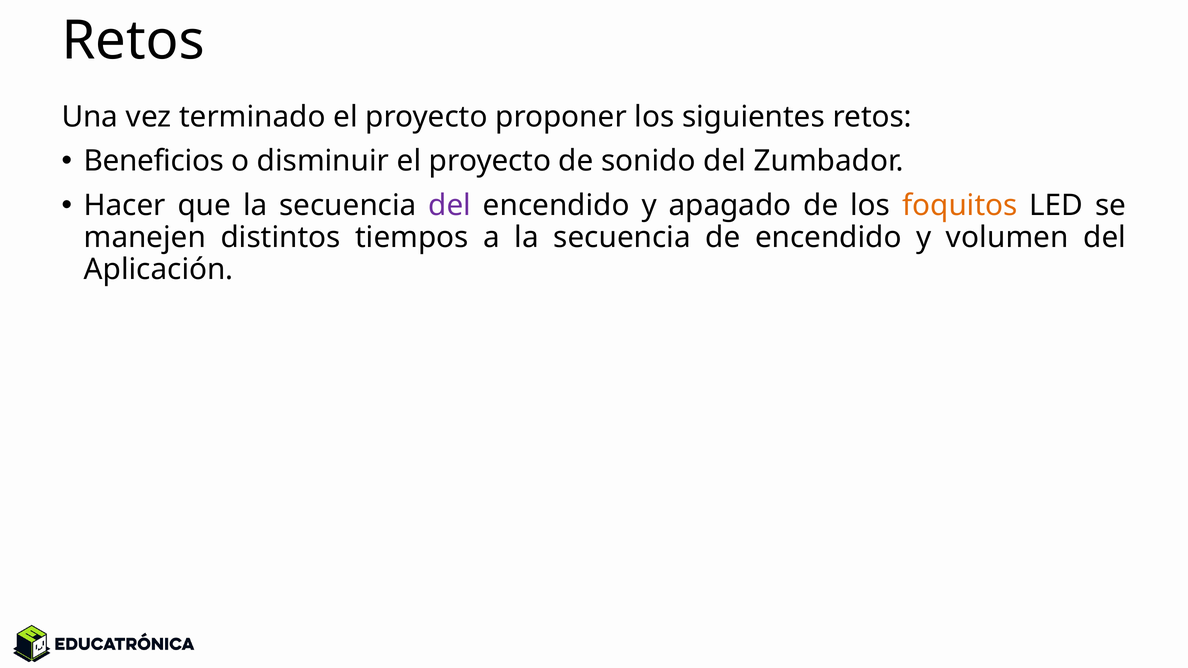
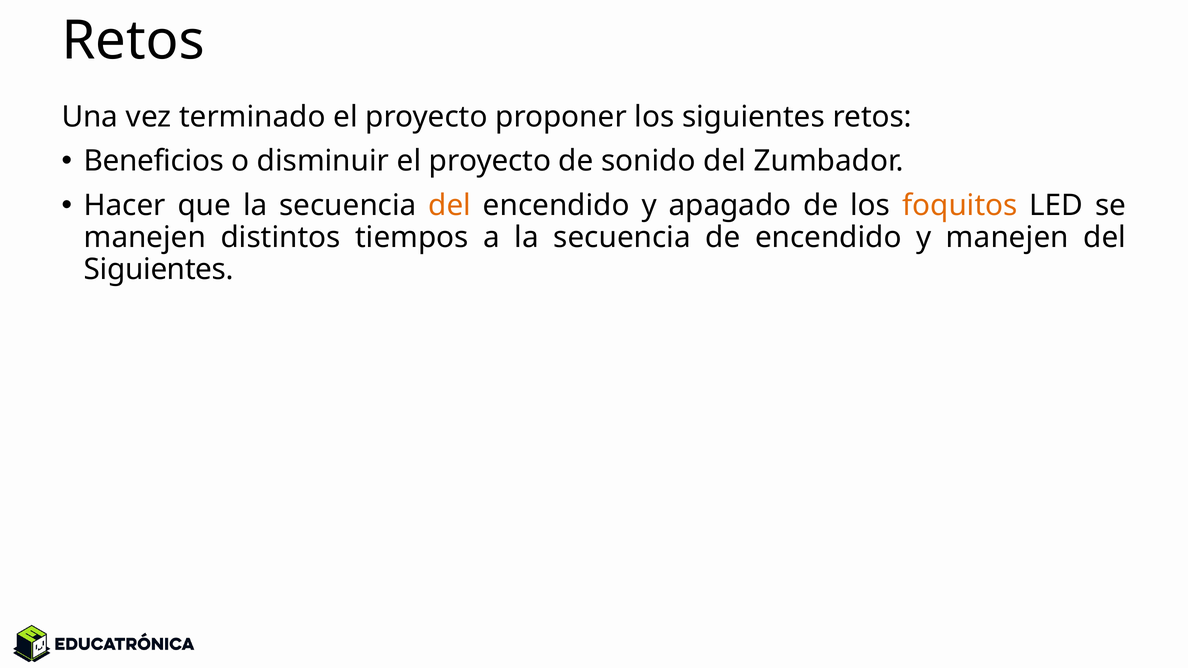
del at (450, 206) colour: purple -> orange
y volumen: volumen -> manejen
Aplicación at (159, 270): Aplicación -> Siguientes
